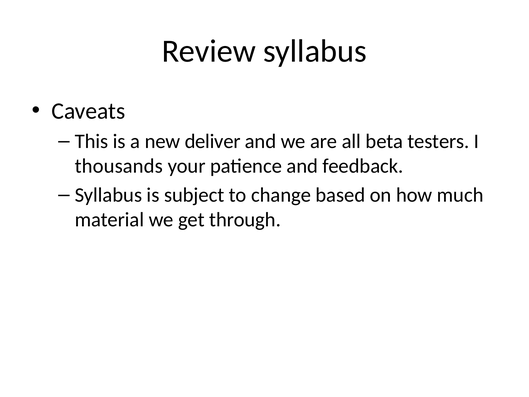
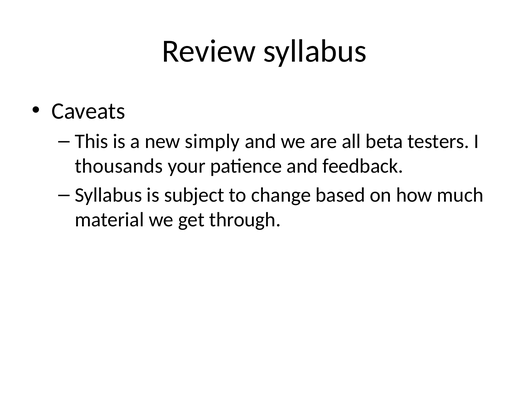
deliver: deliver -> simply
